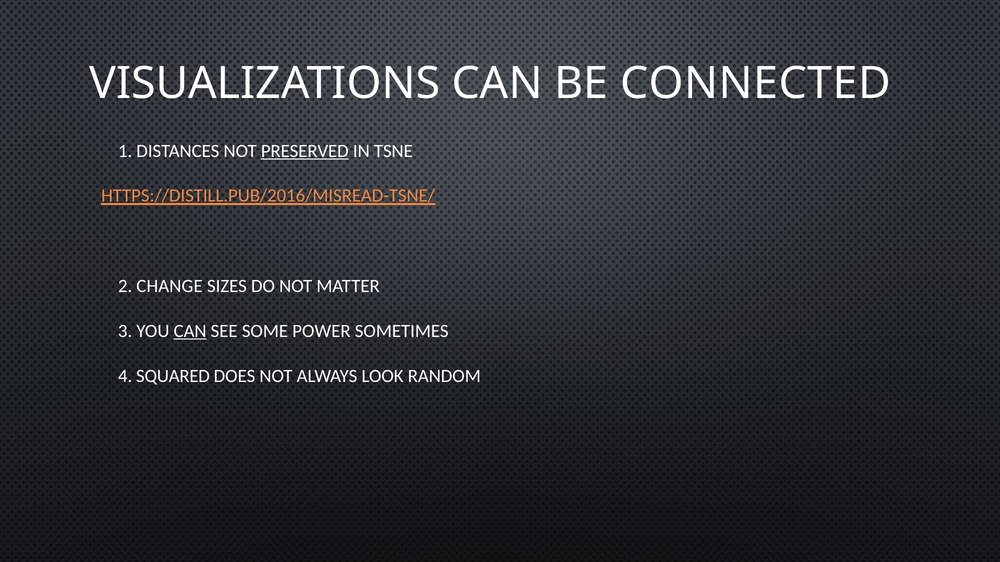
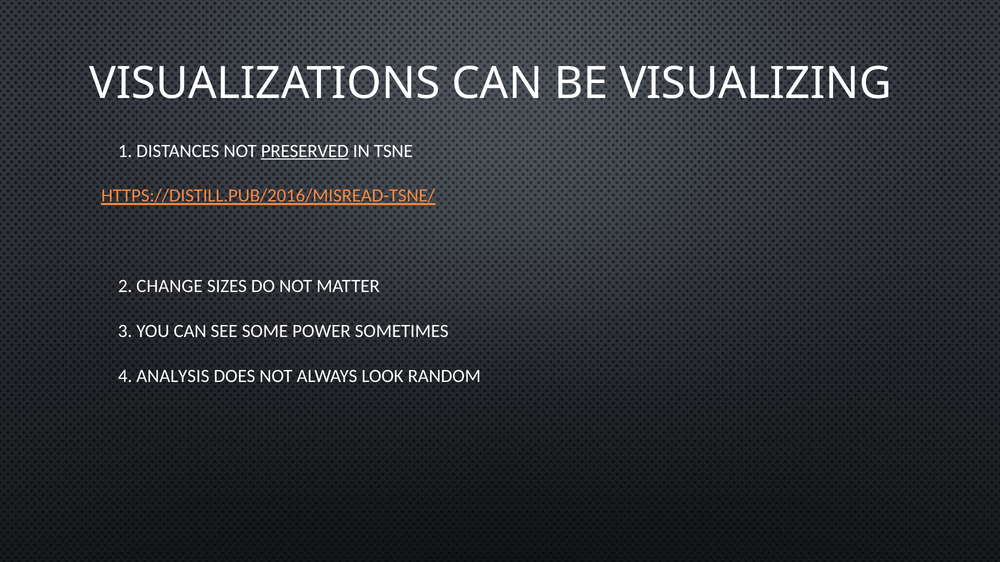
CONNECTED: CONNECTED -> VISUALIZING
CAN at (190, 331) underline: present -> none
SQUARED: SQUARED -> ANALYSIS
